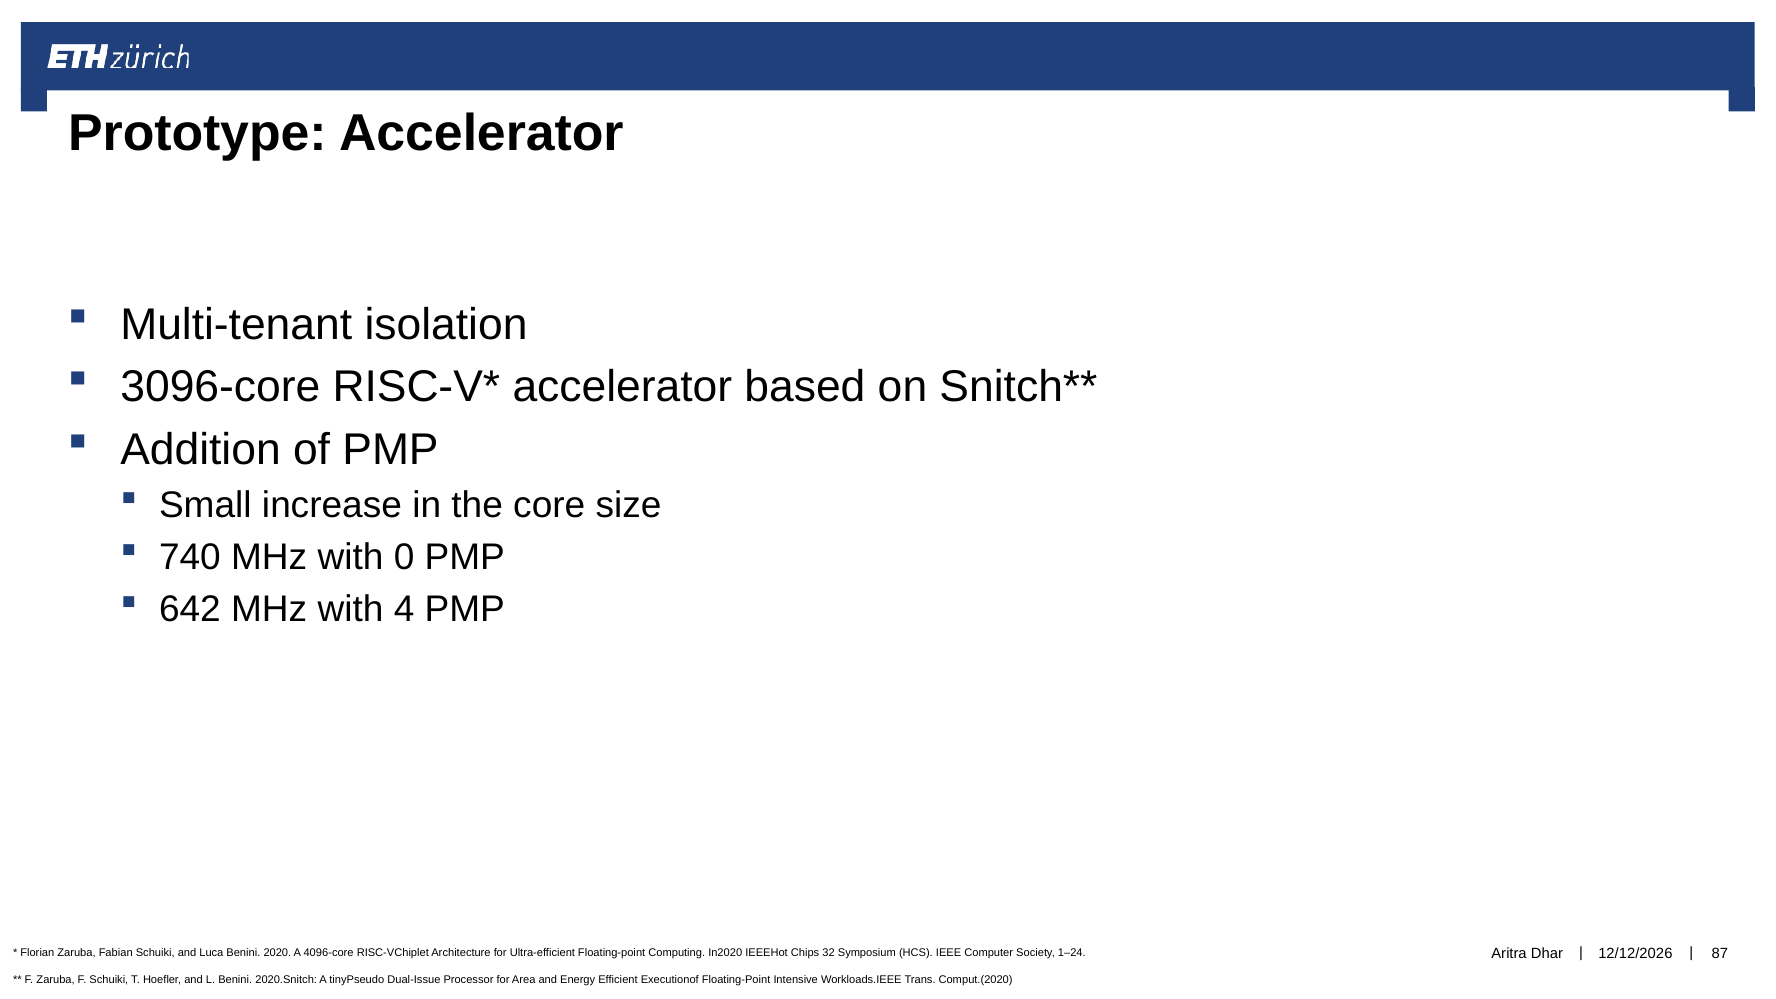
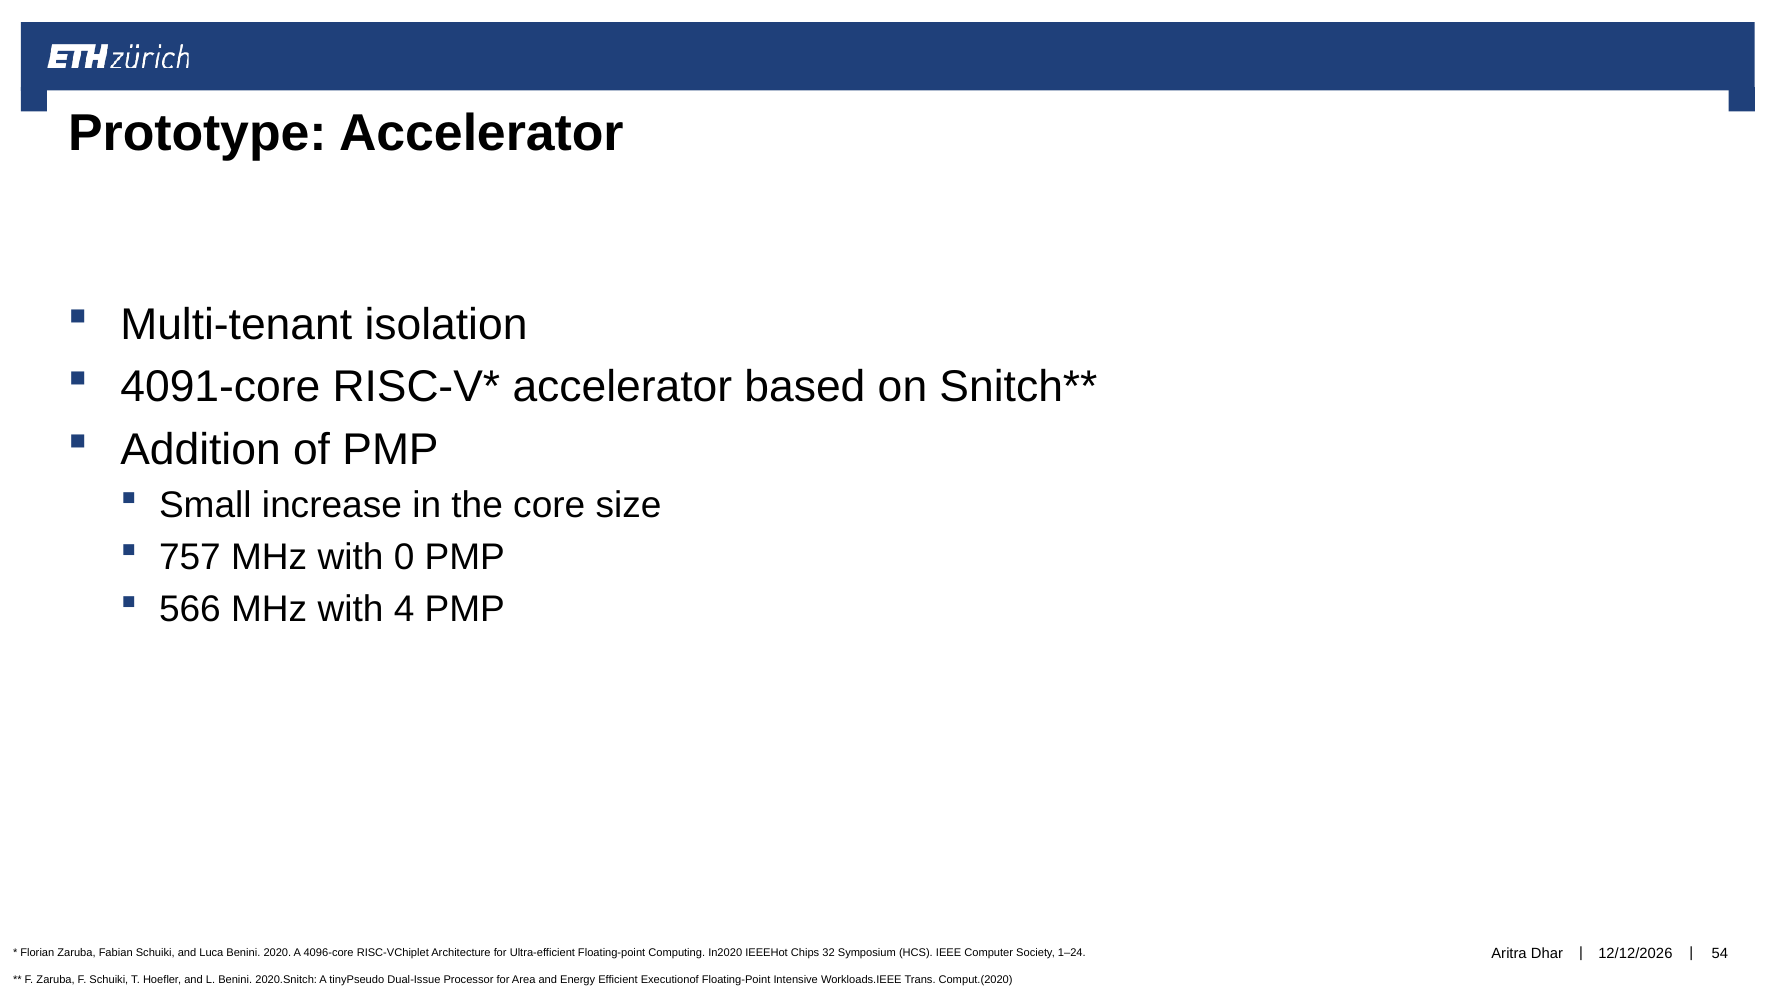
3096-core: 3096-core -> 4091-core
740: 740 -> 757
642: 642 -> 566
87: 87 -> 54
